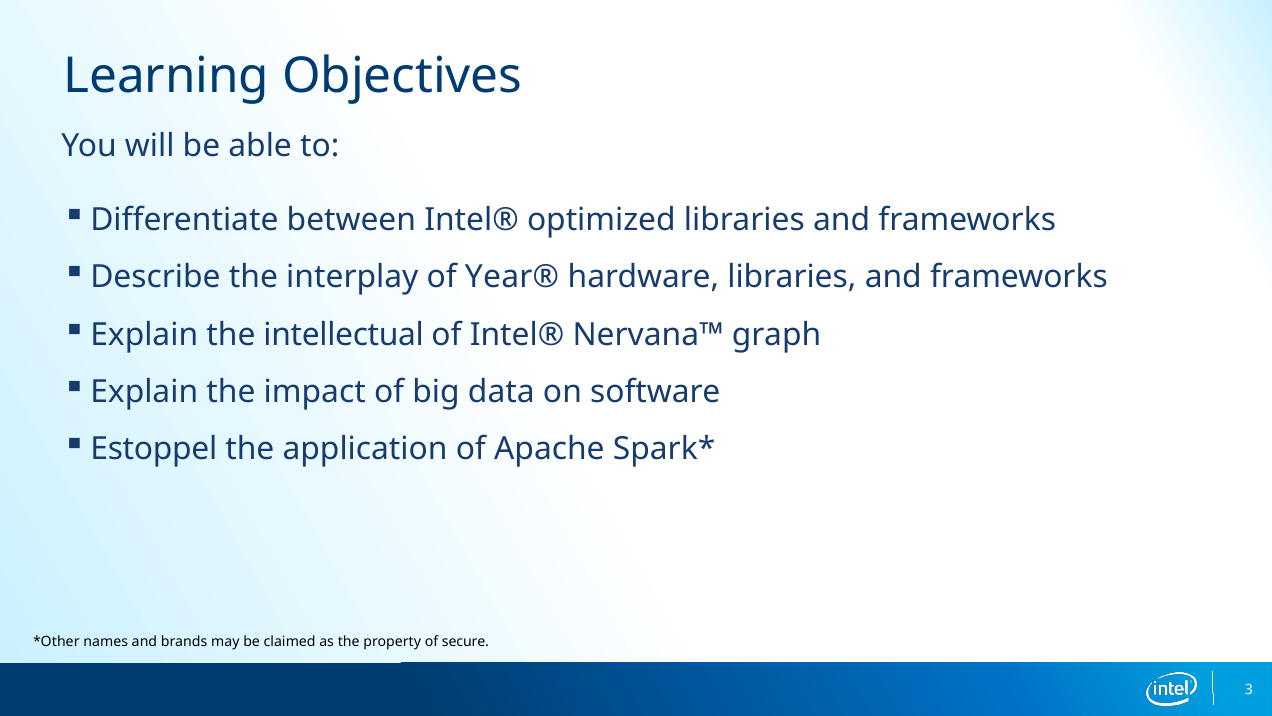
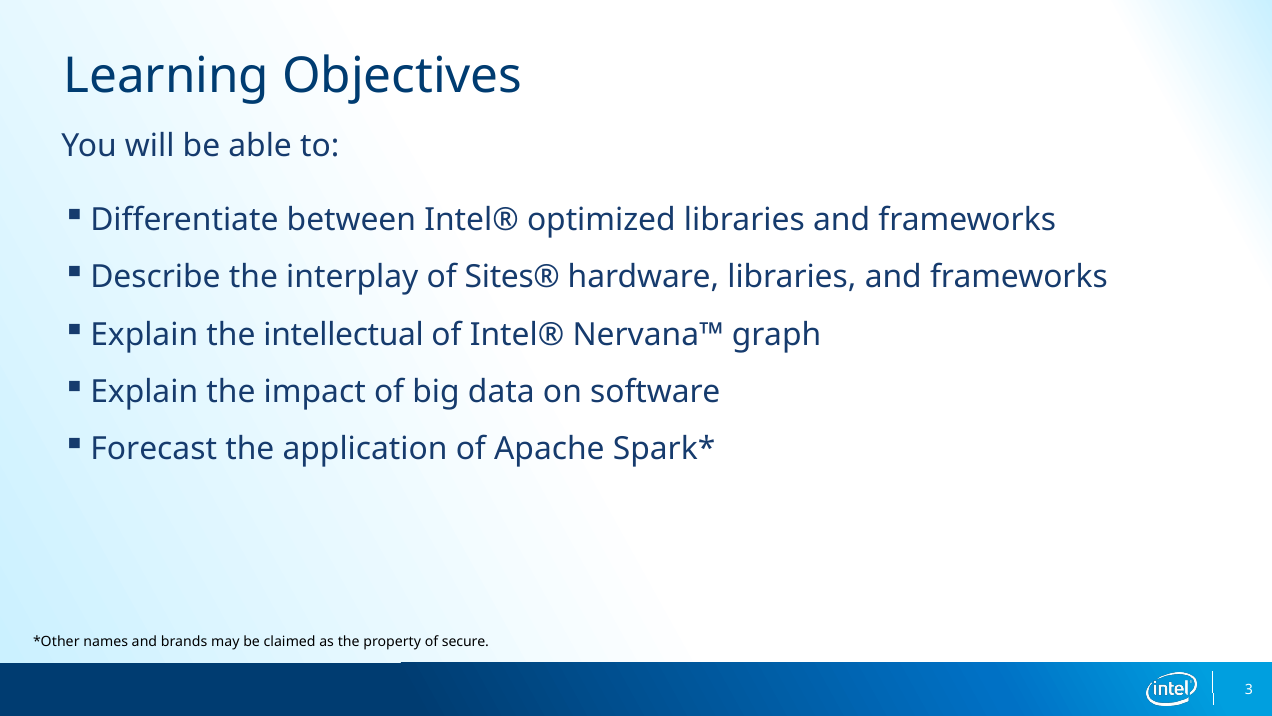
Year®: Year® -> Sites®
Estoppel: Estoppel -> Forecast
